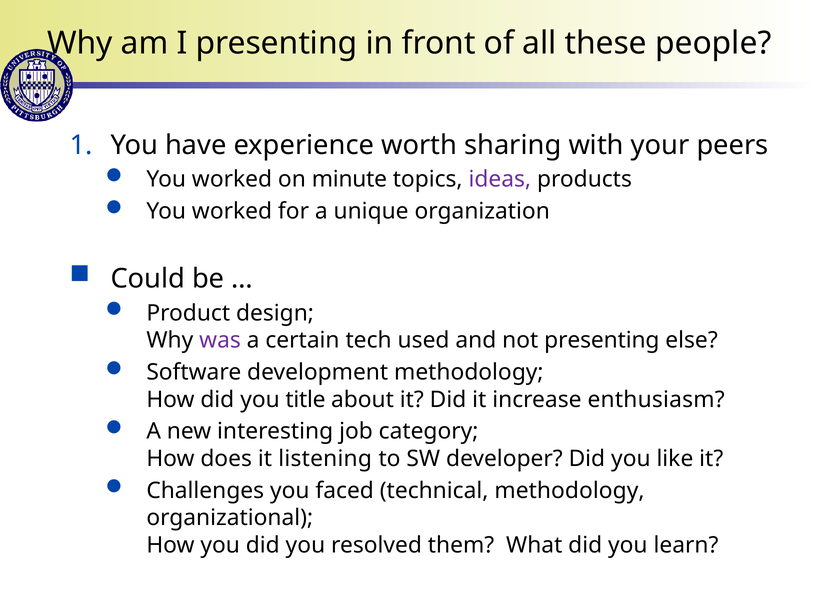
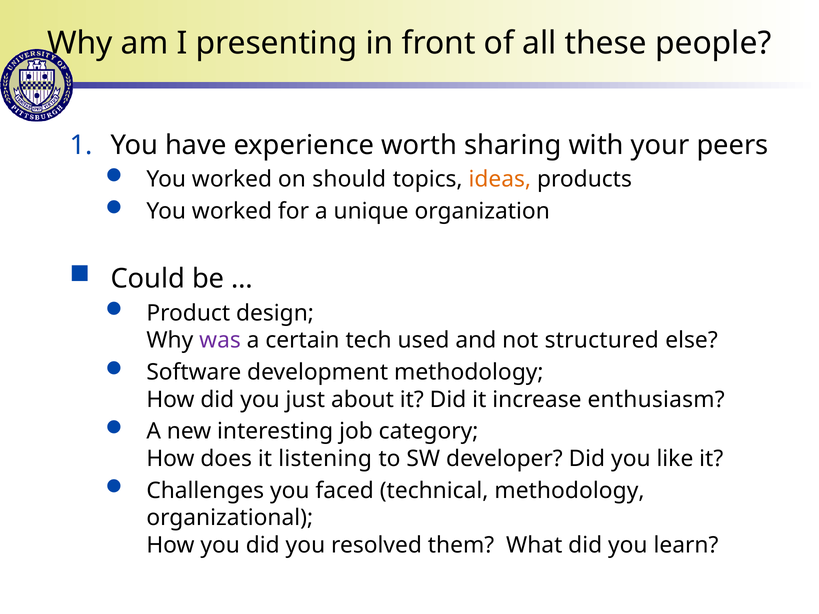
minute: minute -> should
ideas colour: purple -> orange
not presenting: presenting -> structured
title: title -> just
